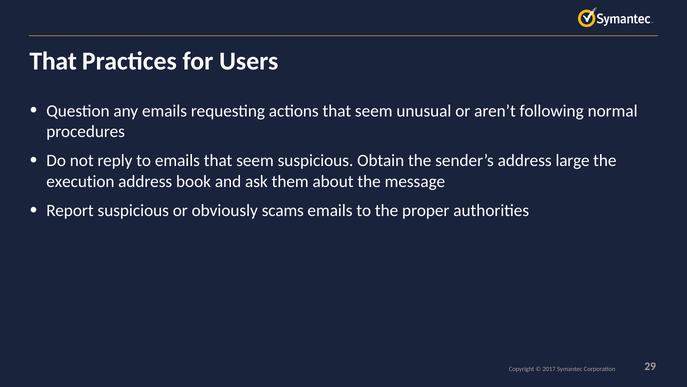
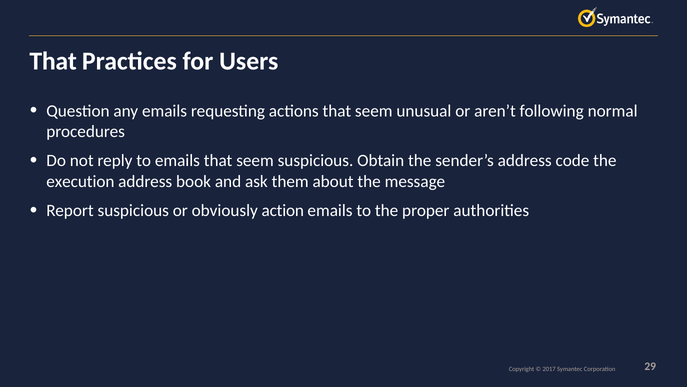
large: large -> code
scams: scams -> action
